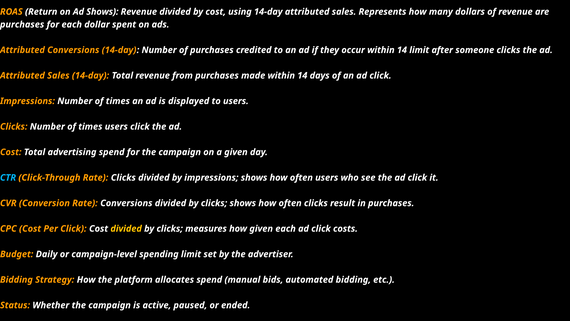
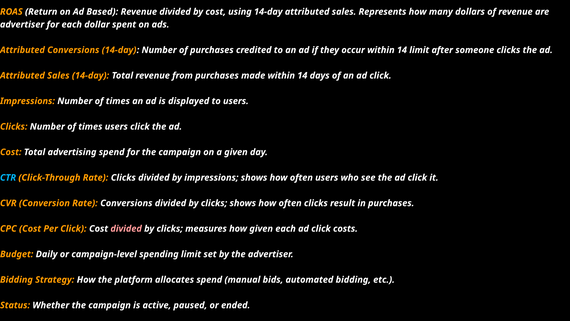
Ad Shows: Shows -> Based
purchases at (22, 24): purchases -> advertiser
divided at (126, 228) colour: yellow -> pink
